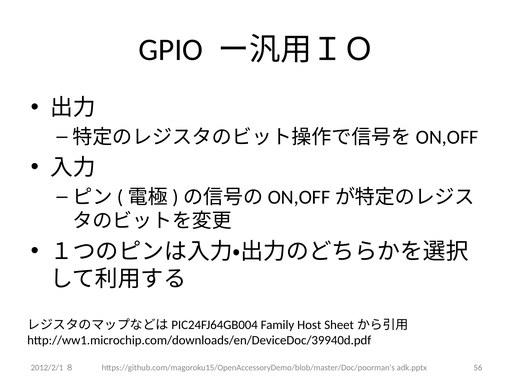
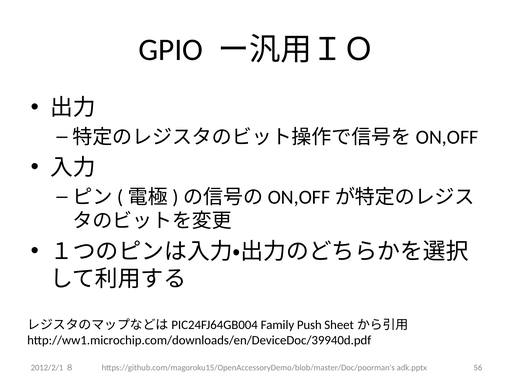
Host: Host -> Push
